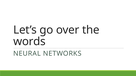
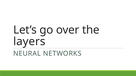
words: words -> layers
